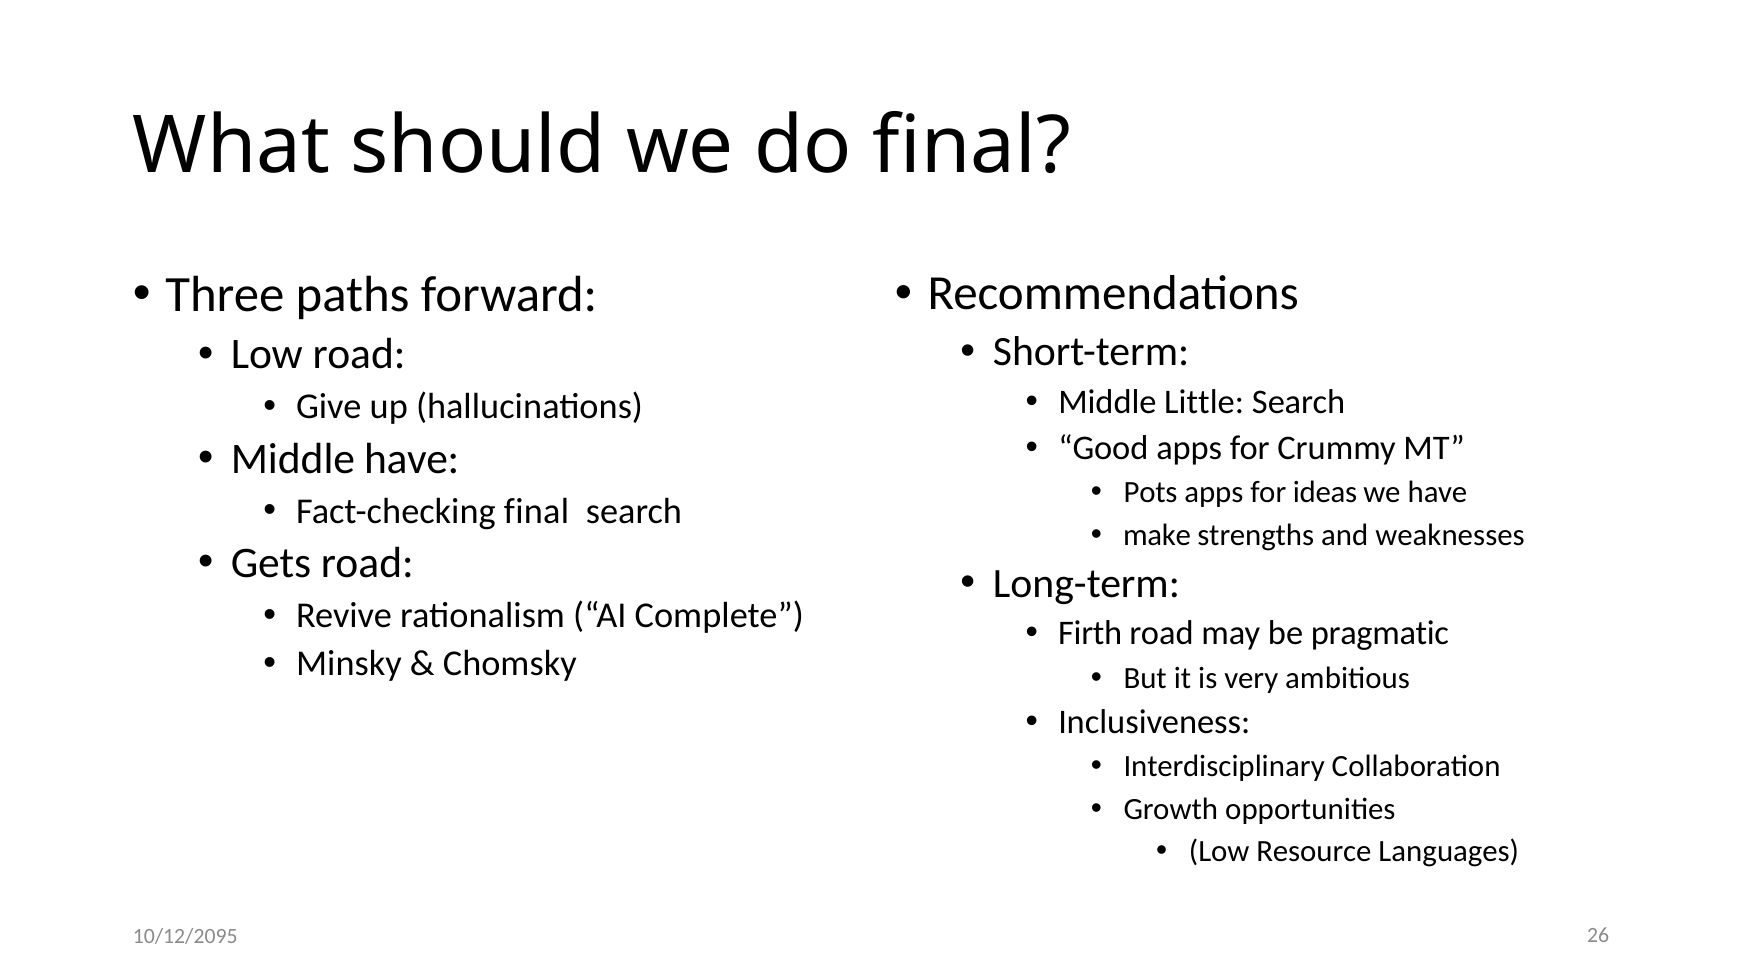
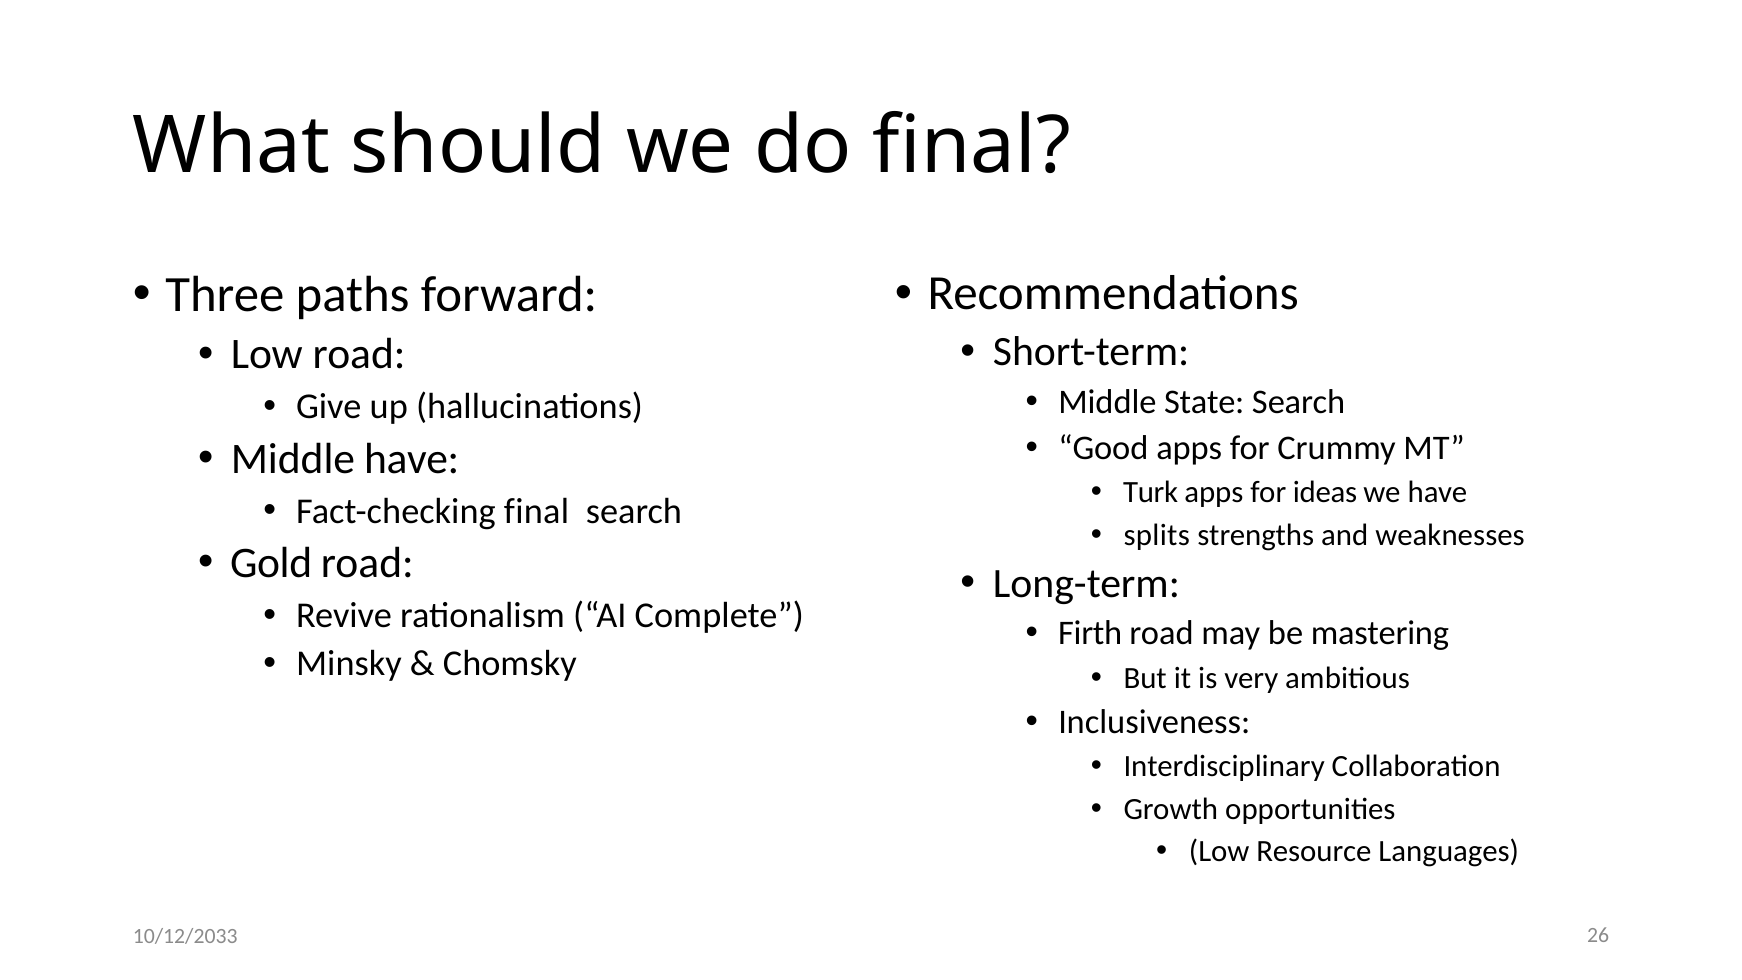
Little: Little -> State
Pots: Pots -> Turk
make: make -> splits
Gets: Gets -> Gold
pragmatic: pragmatic -> mastering
10/12/2095: 10/12/2095 -> 10/12/2033
